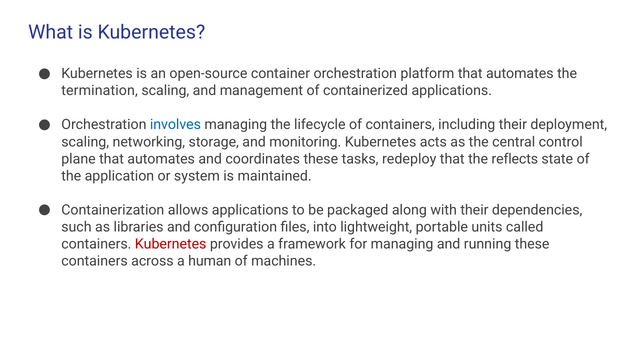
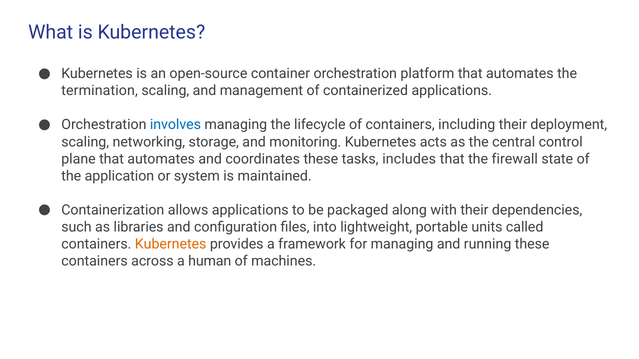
redeploy: redeploy -> includes
reflects: reflects -> firewall
Kubernetes at (171, 244) colour: red -> orange
